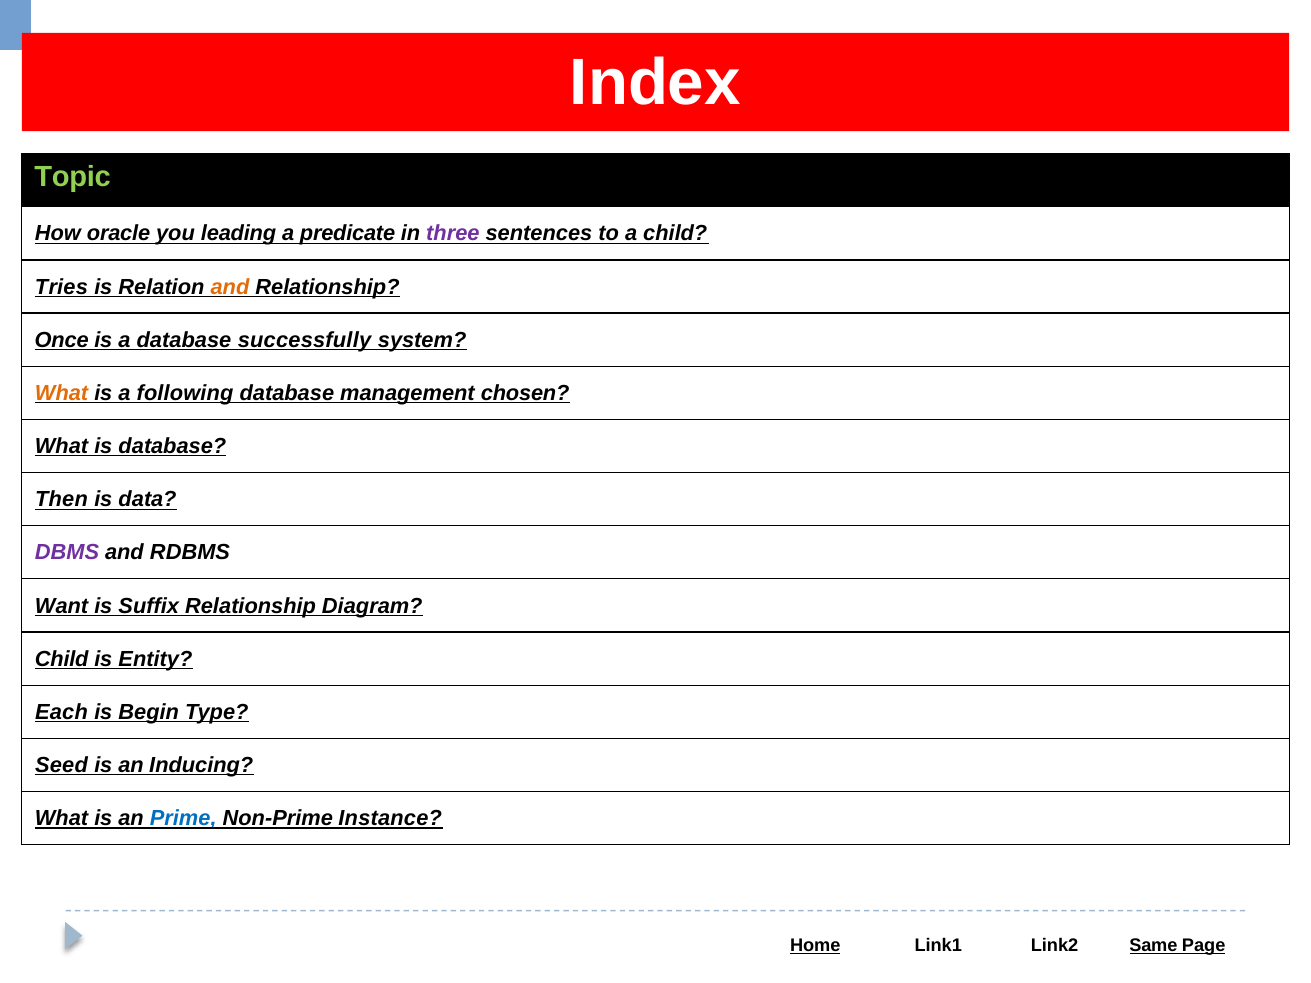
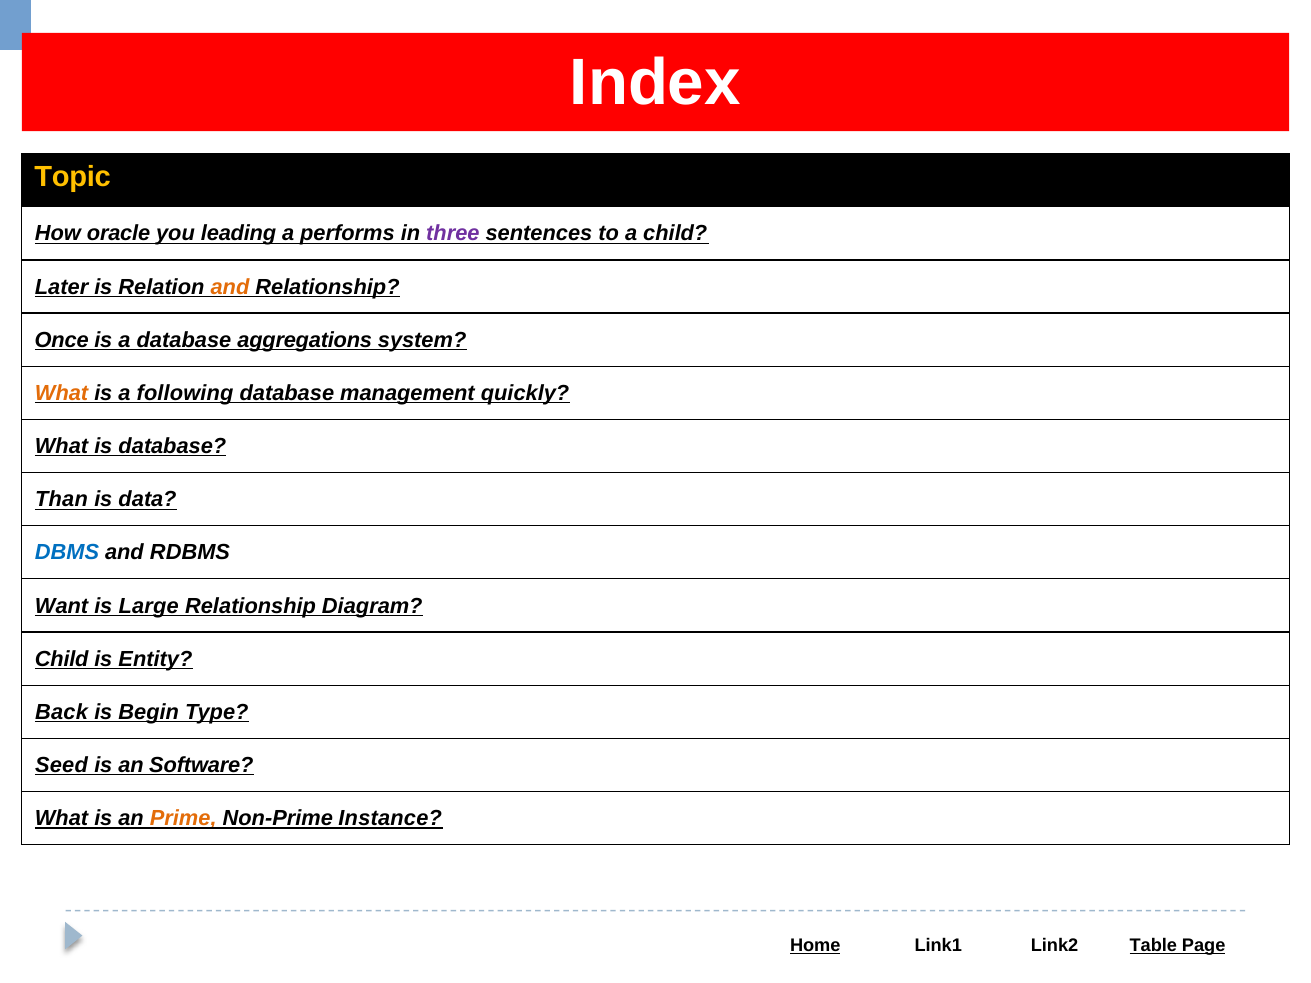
Topic colour: light green -> yellow
predicate: predicate -> performs
Tries: Tries -> Later
successfully: successfully -> aggregations
chosen: chosen -> quickly
Then: Then -> Than
DBMS colour: purple -> blue
Suffix: Suffix -> Large
Each: Each -> Back
Inducing: Inducing -> Software
Prime colour: blue -> orange
Same: Same -> Table
